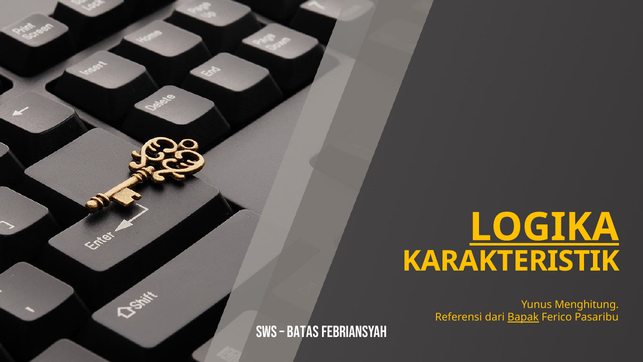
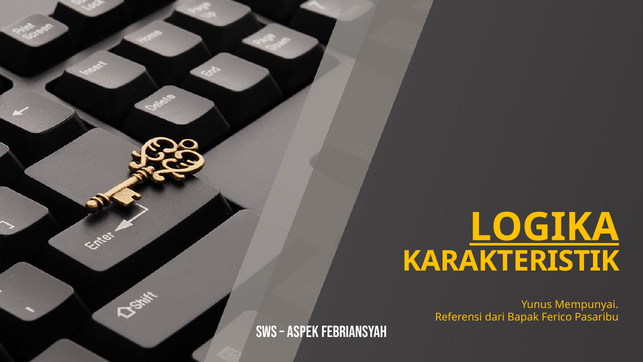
Menghitung: Menghitung -> Mempunyai
Bapak underline: present -> none
BATAS: BATAS -> ASPEK
